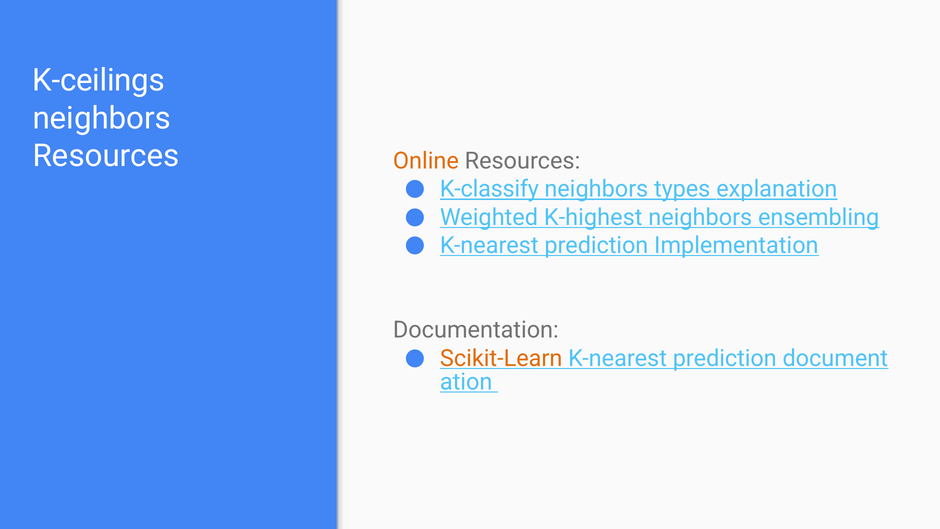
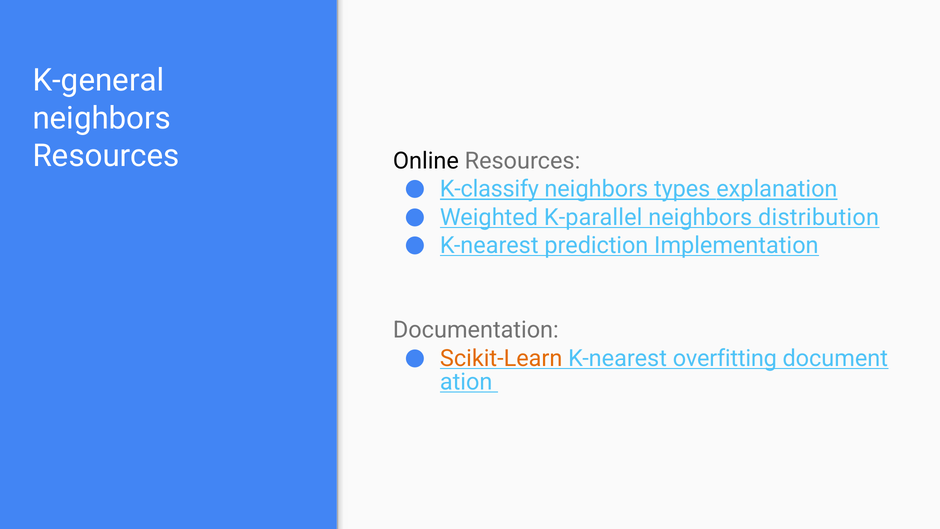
K-ceilings: K-ceilings -> K-general
Online colour: orange -> black
K-highest: K-highest -> K-parallel
ensembling: ensembling -> distribution
prediction at (725, 358): prediction -> overfitting
